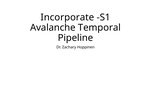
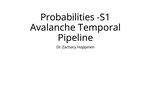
Incorporate: Incorporate -> Probabilities
